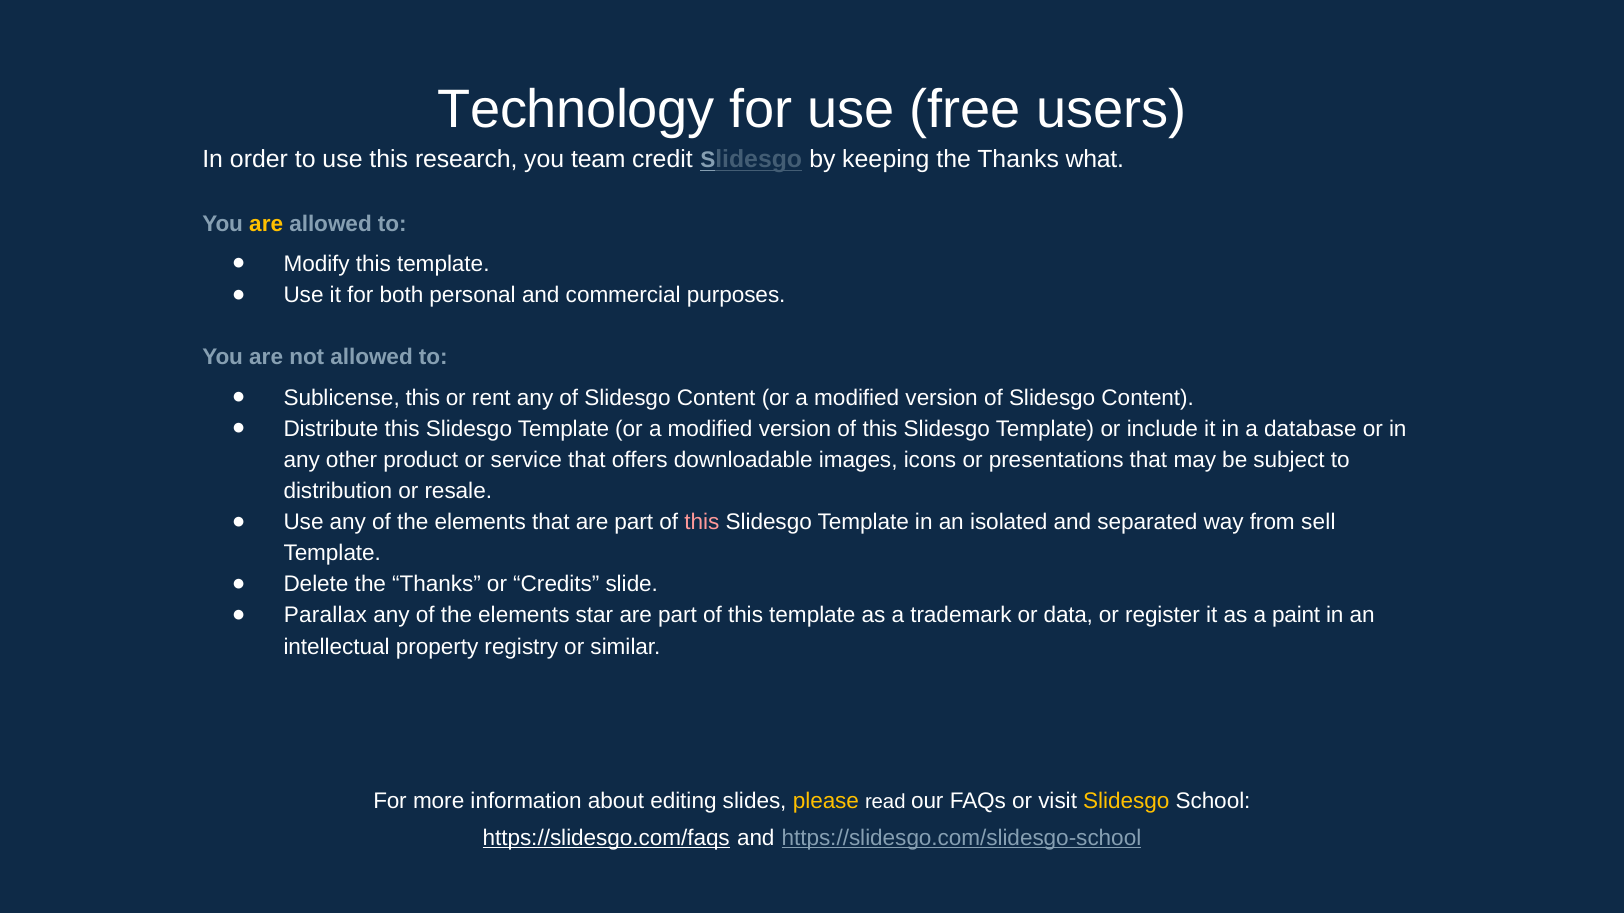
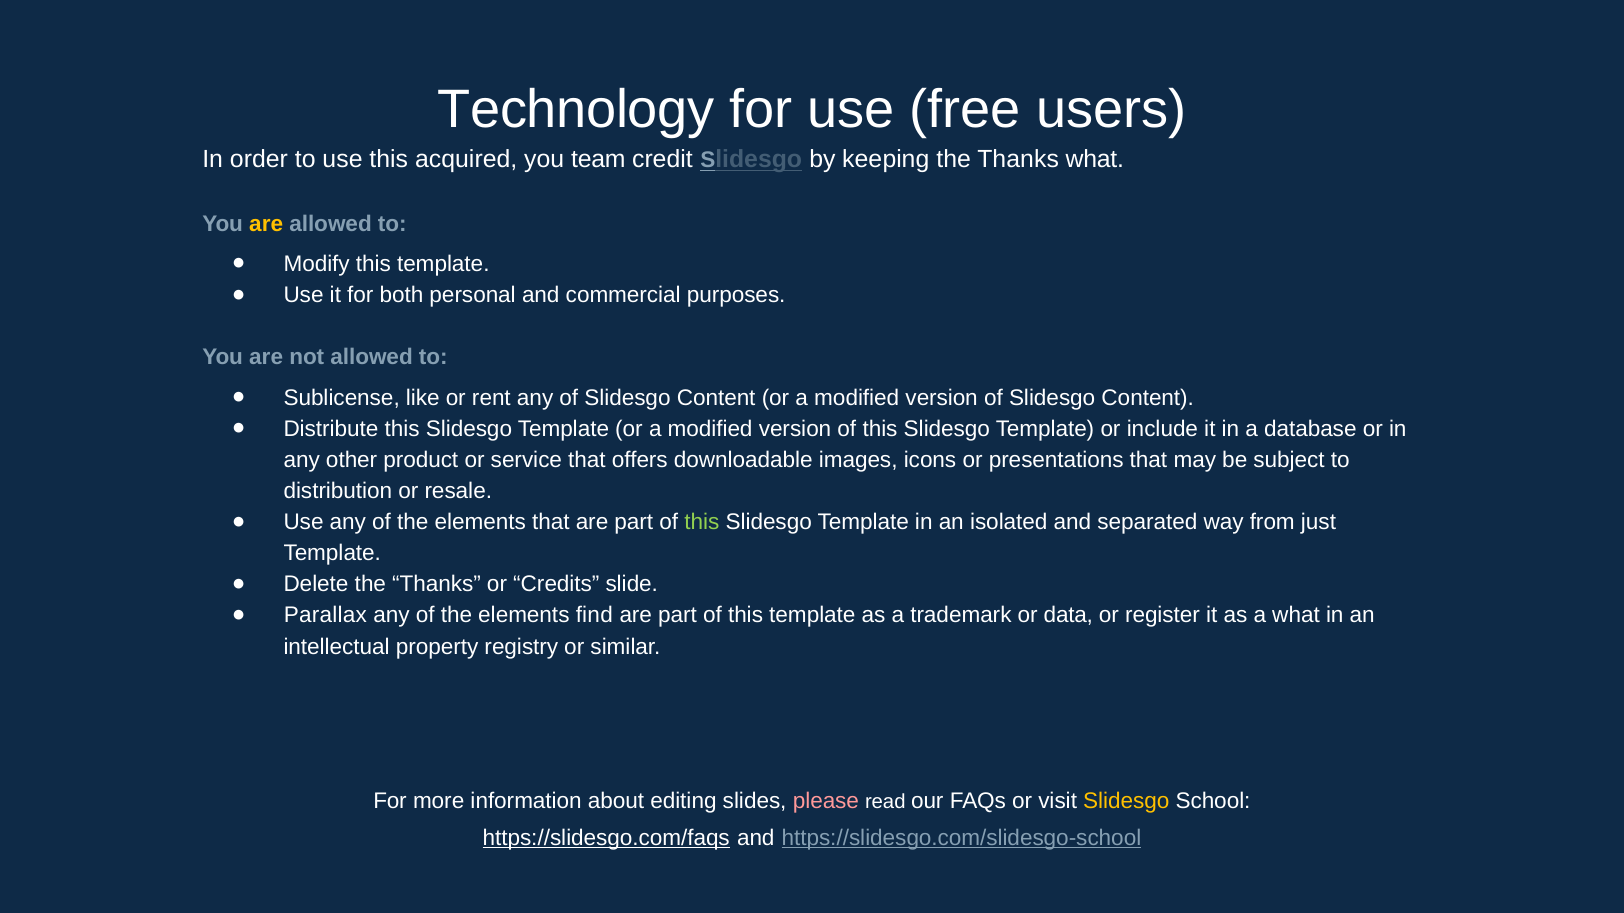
research: research -> acquired
Sublicense this: this -> like
this at (702, 522) colour: pink -> light green
sell: sell -> just
star: star -> find
a paint: paint -> what
please colour: yellow -> pink
